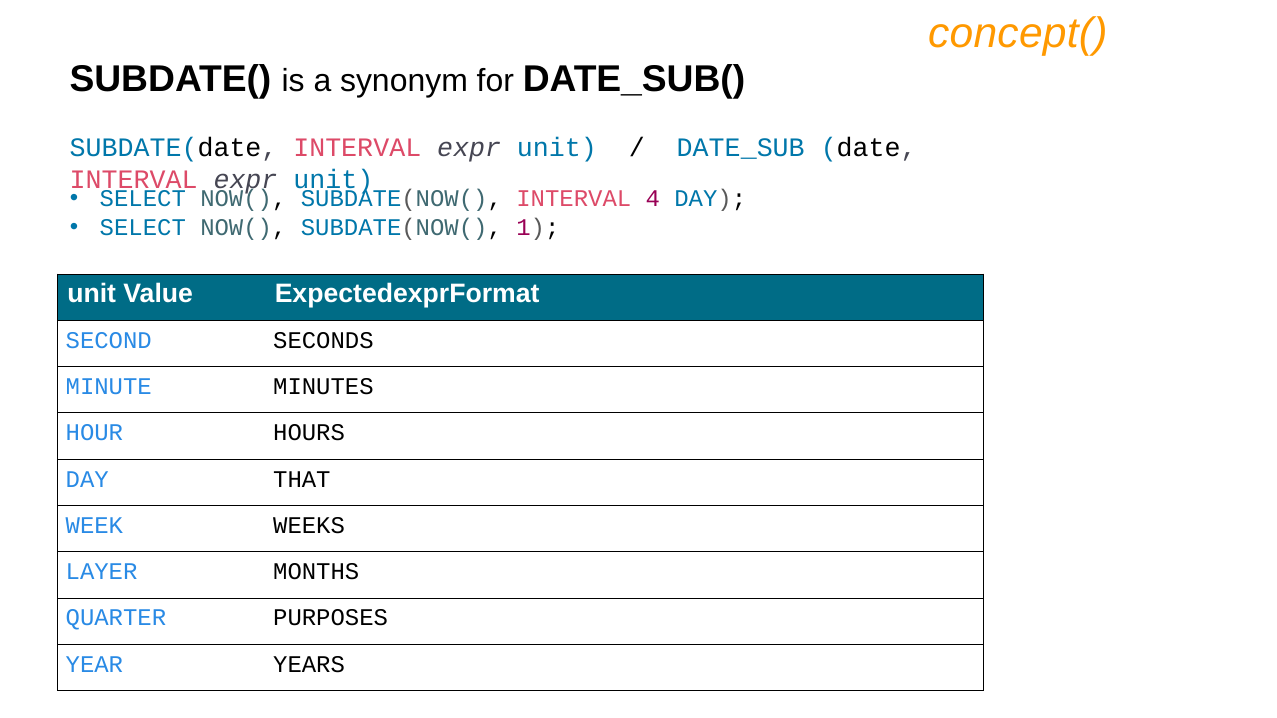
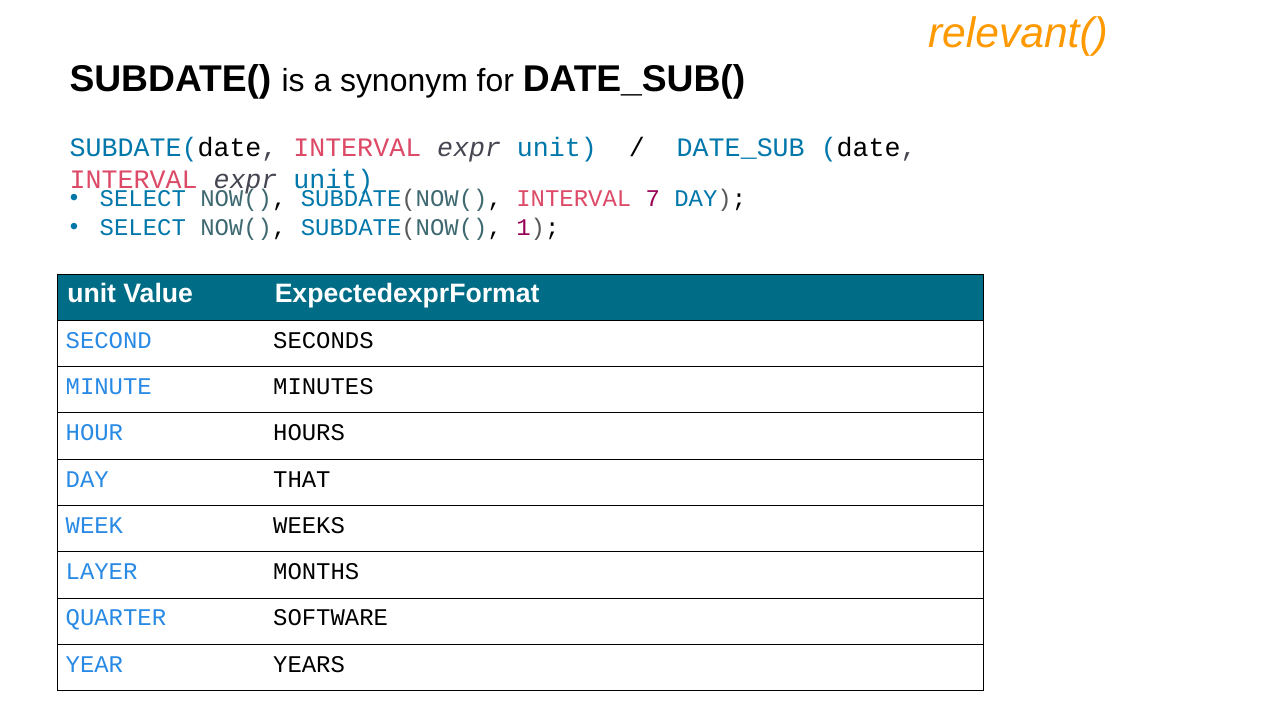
concept(: concept( -> relevant(
4: 4 -> 7
PURPOSES: PURPOSES -> SOFTWARE
